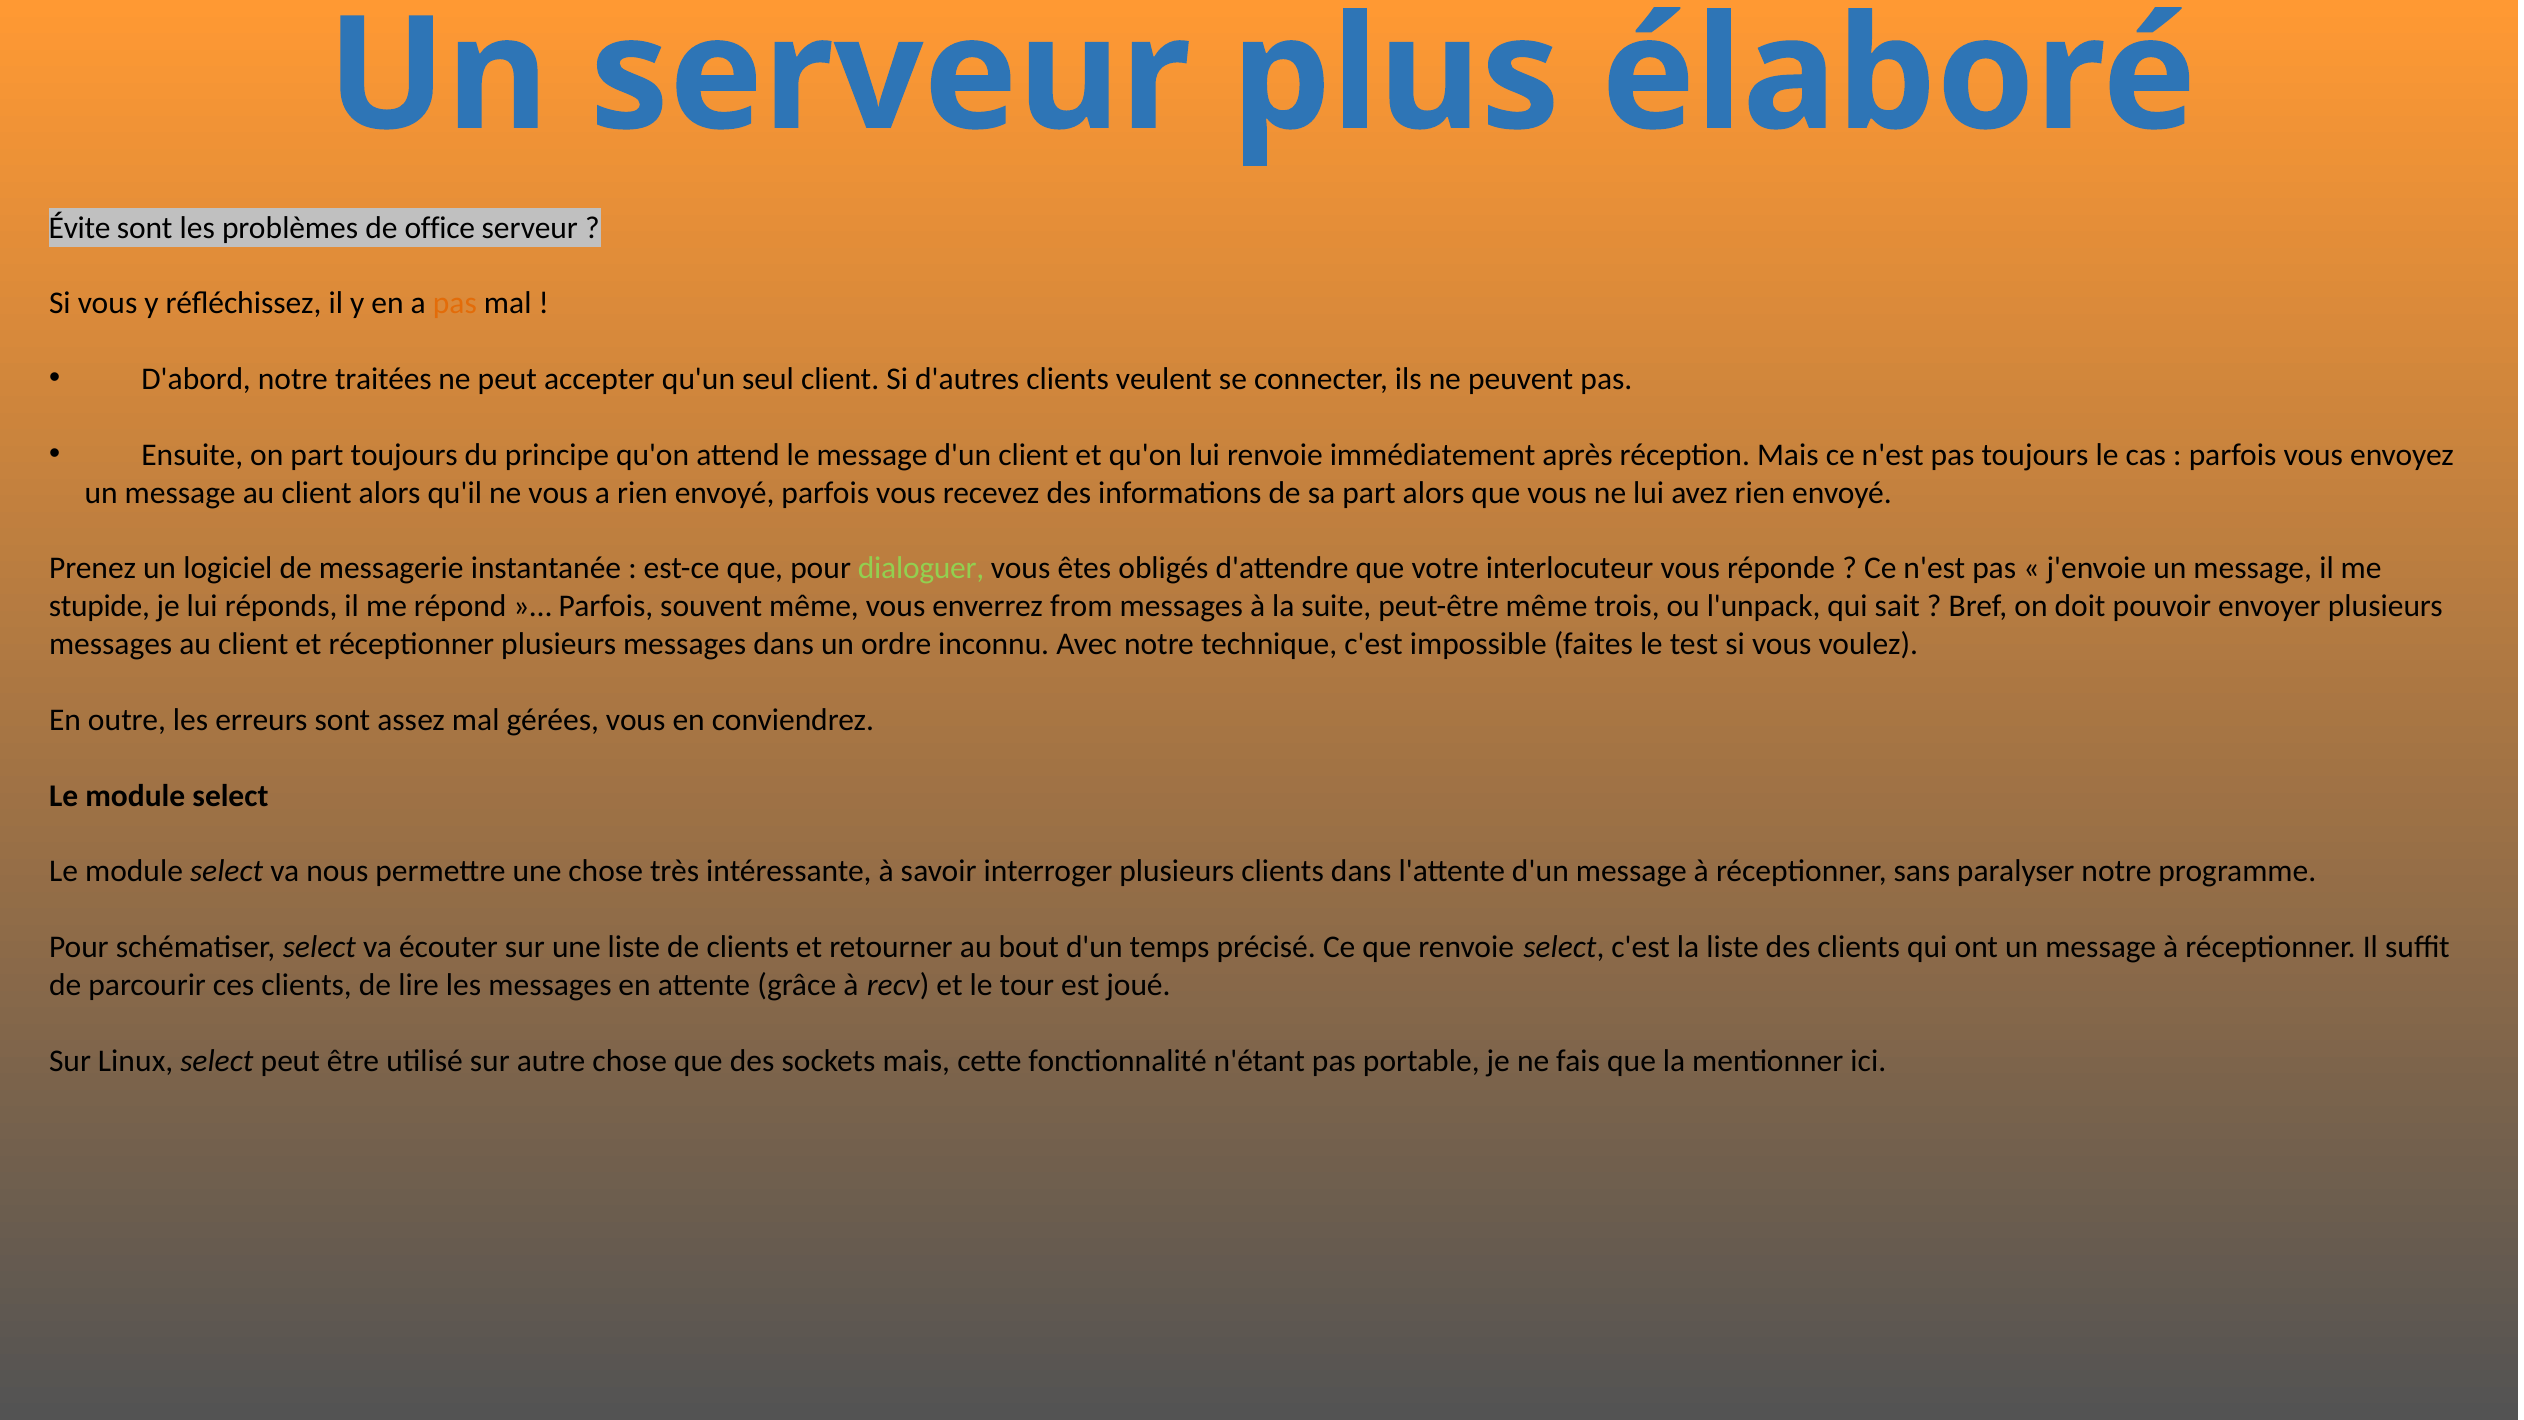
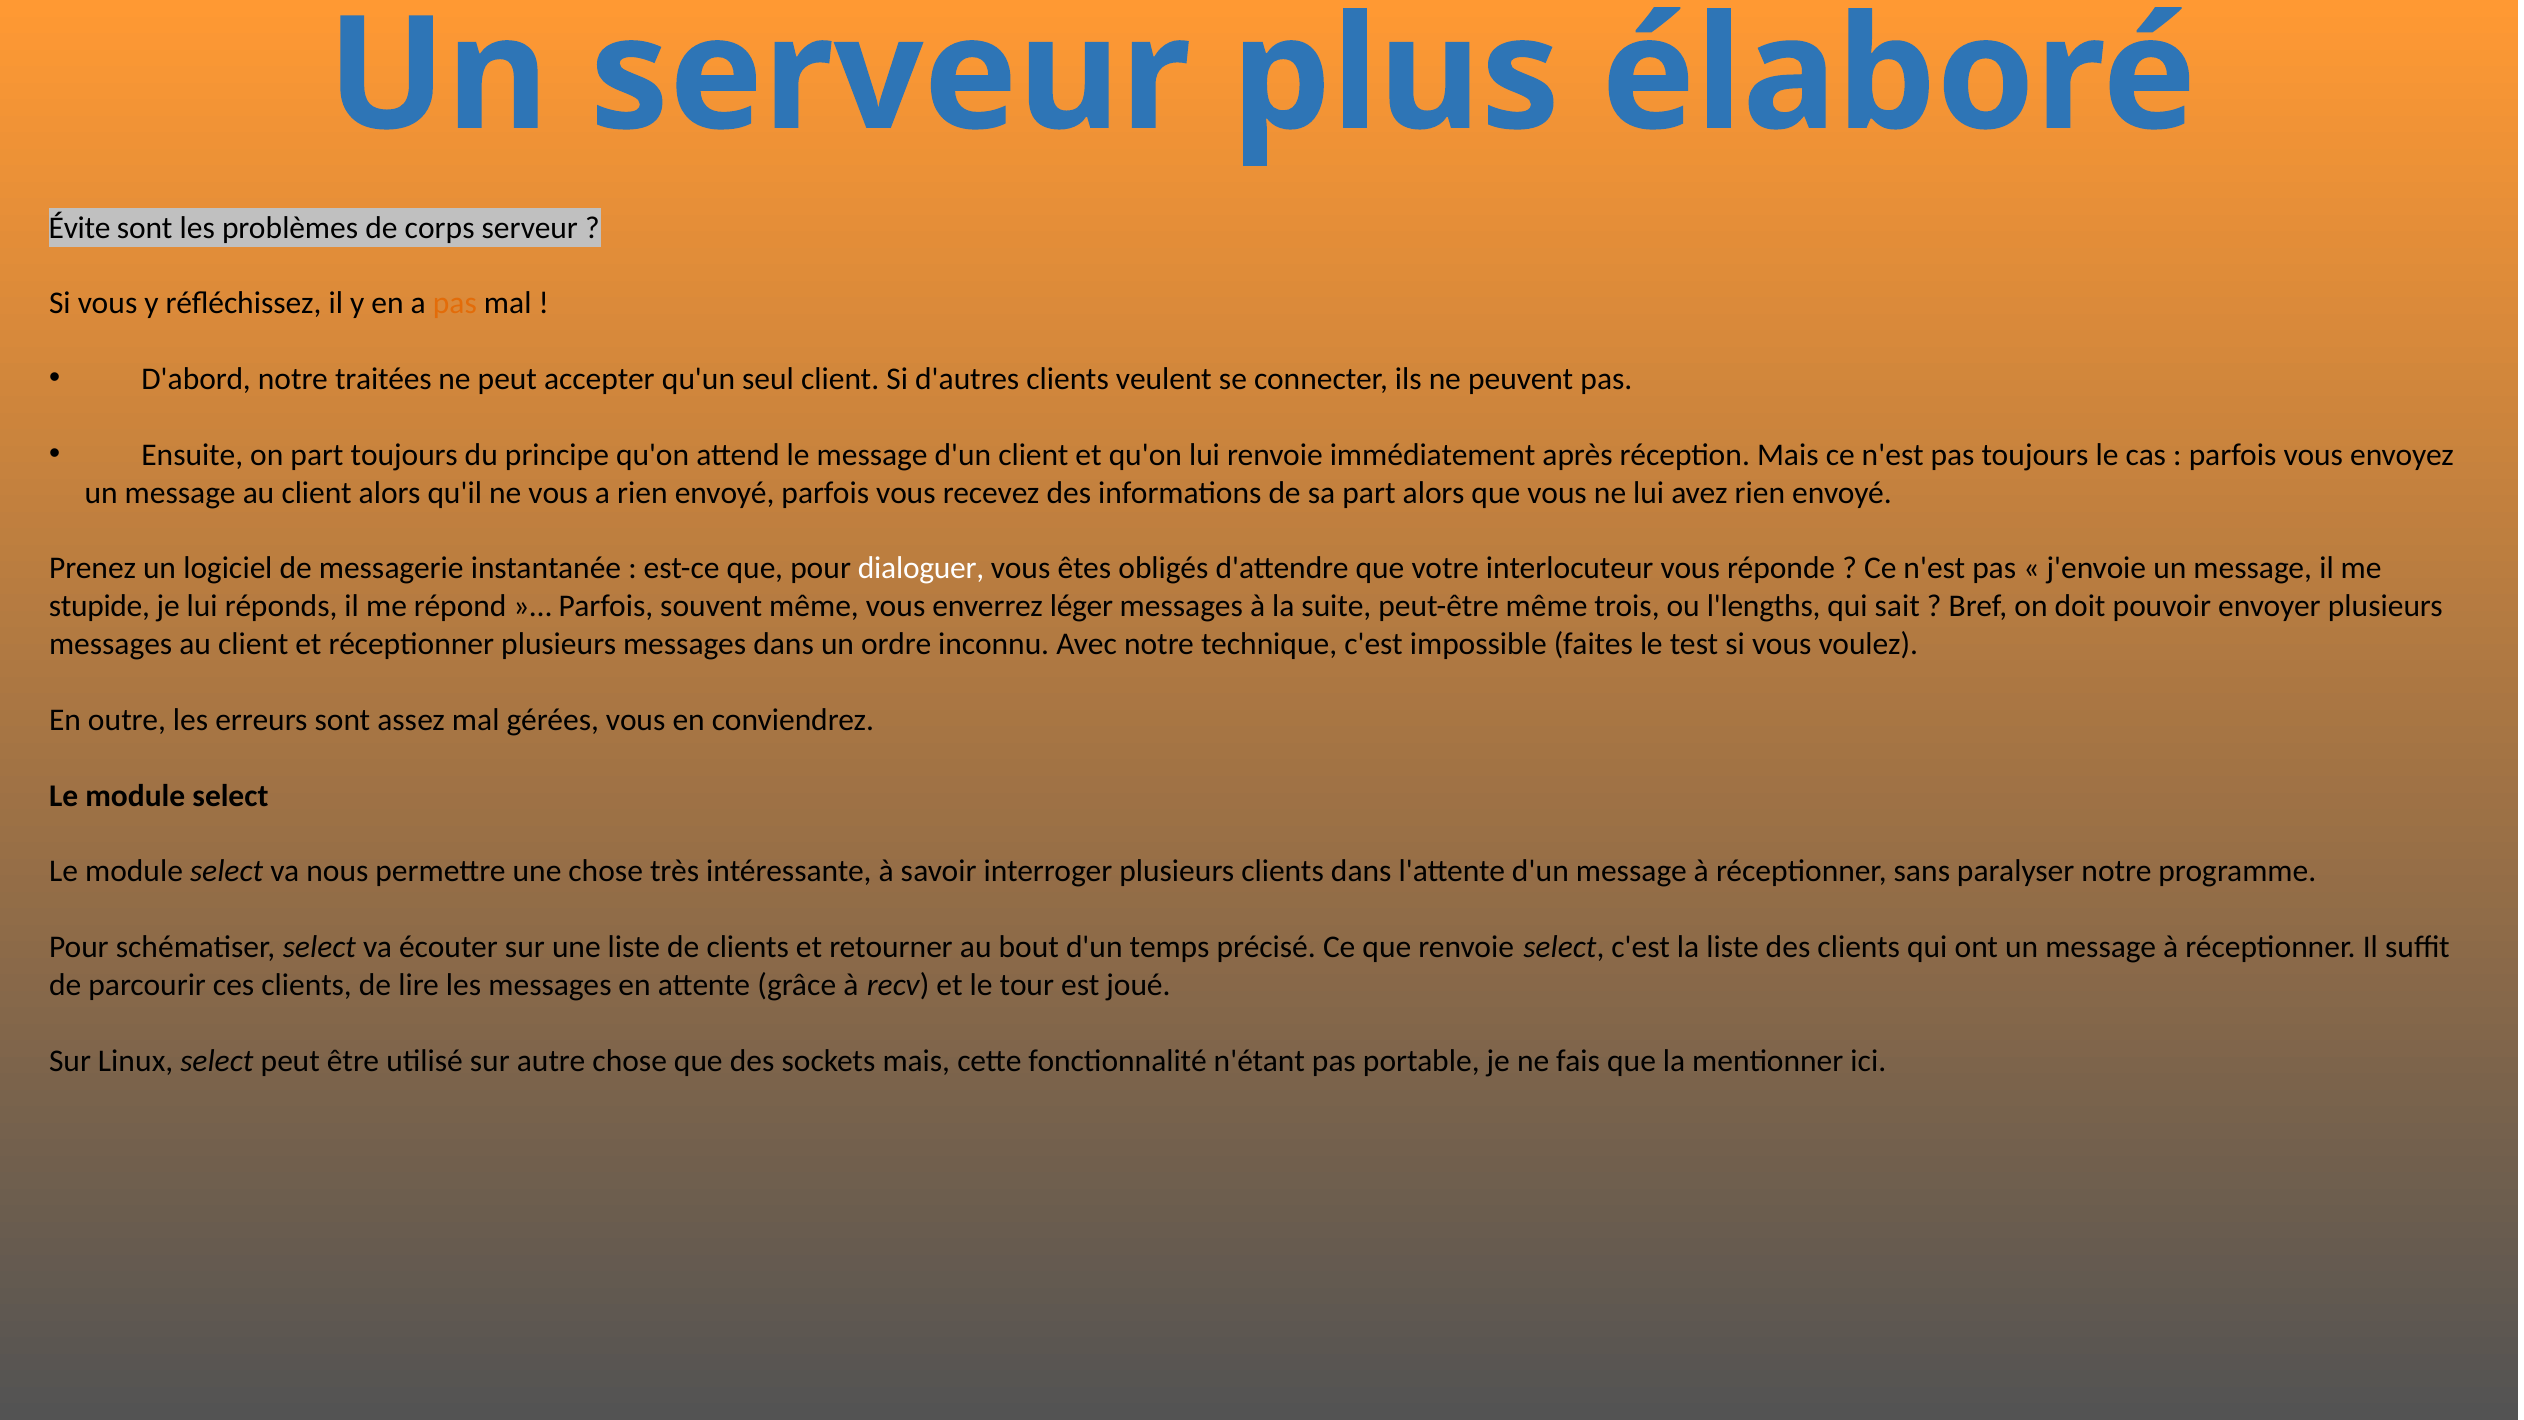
office: office -> corps
dialoguer colour: light green -> white
from: from -> léger
l'unpack: l'unpack -> l'lengths
